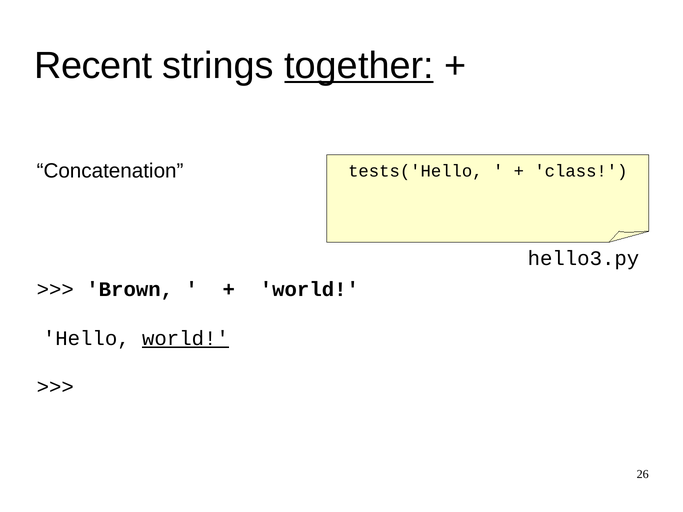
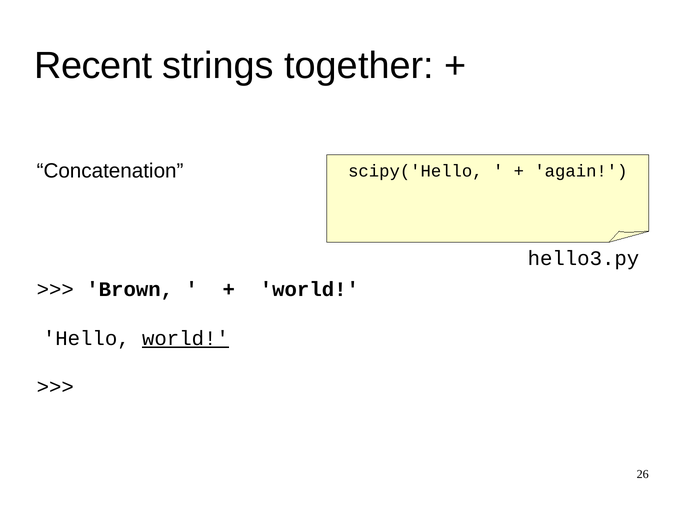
together underline: present -> none
tests('Hello: tests('Hello -> scipy('Hello
class: class -> again
